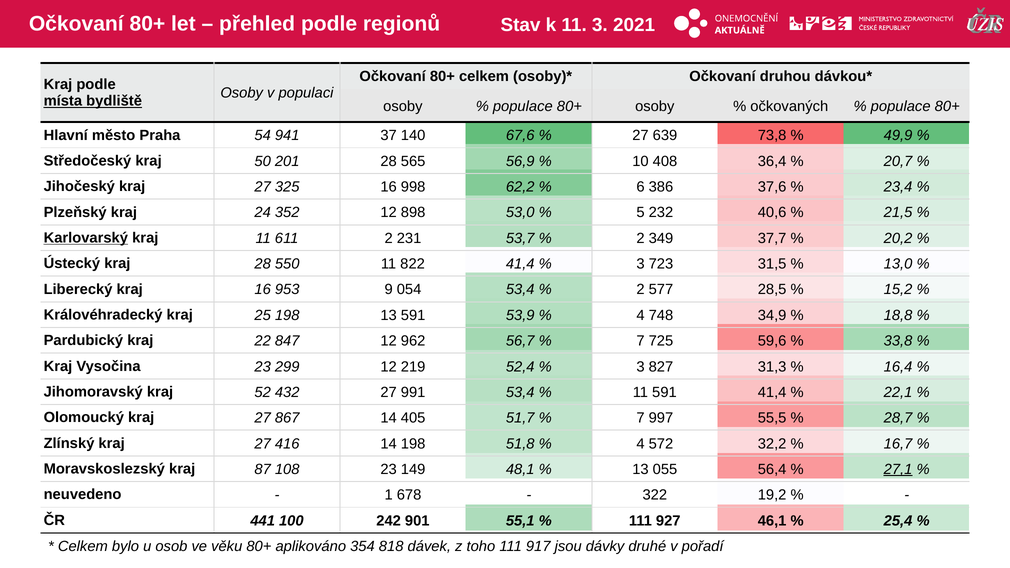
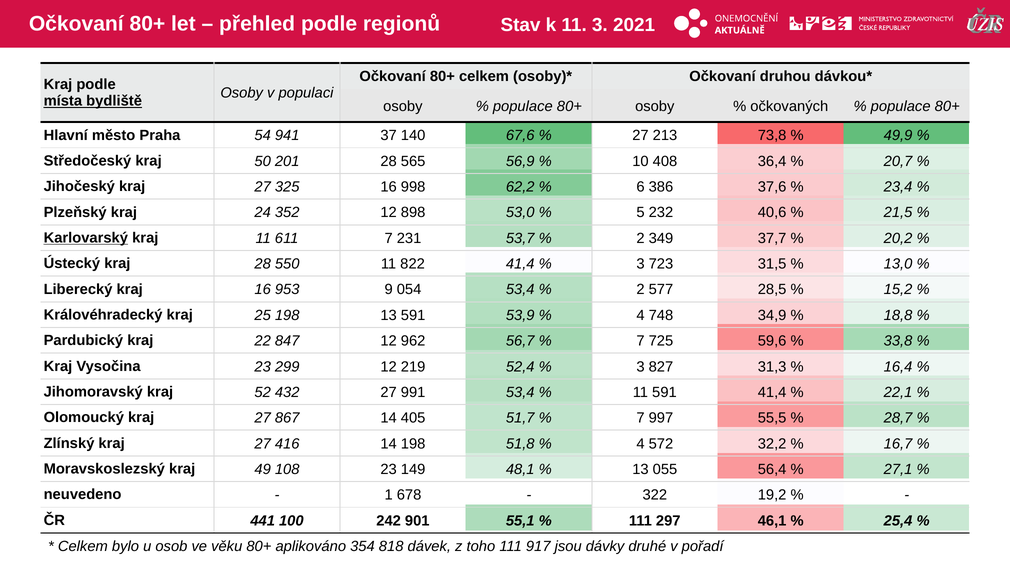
639: 639 -> 213
611 2: 2 -> 7
87: 87 -> 49
27,1 underline: present -> none
927: 927 -> 297
